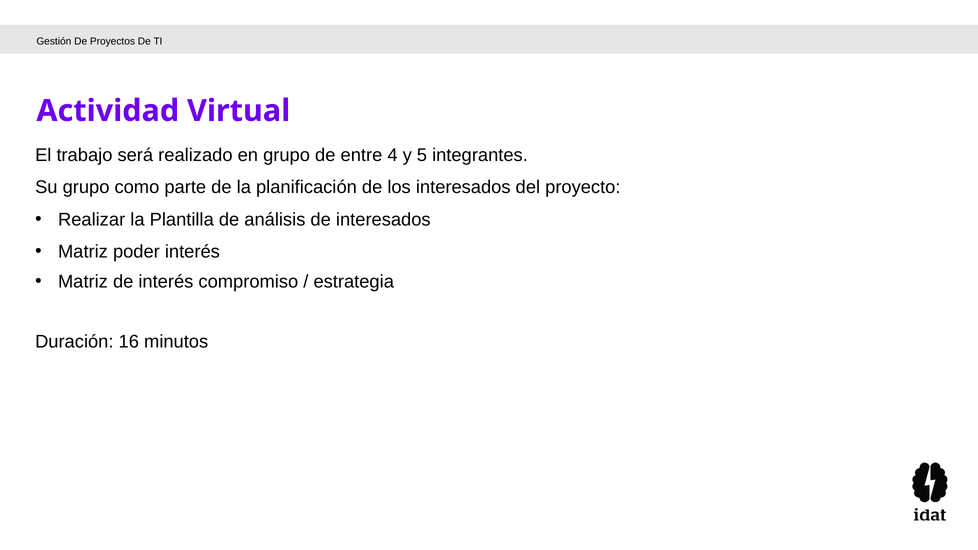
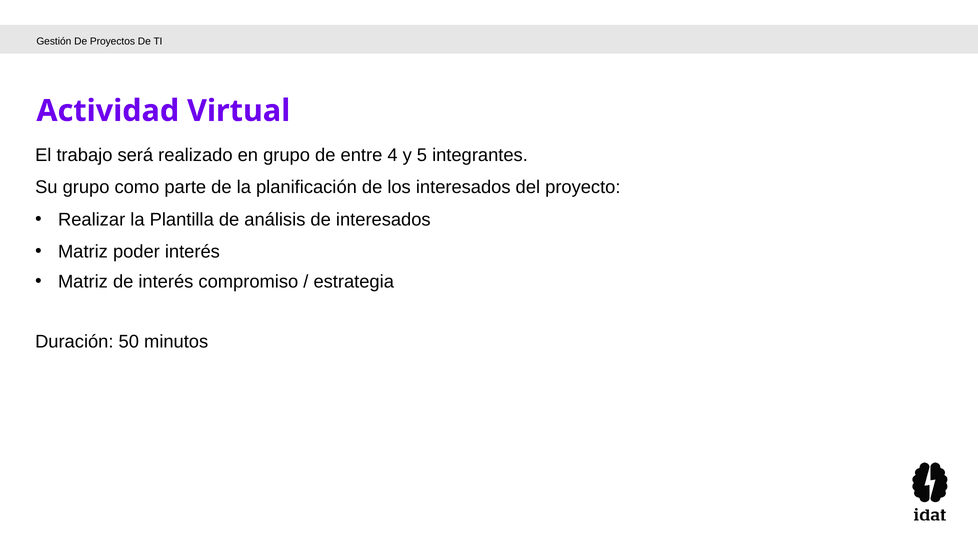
16: 16 -> 50
